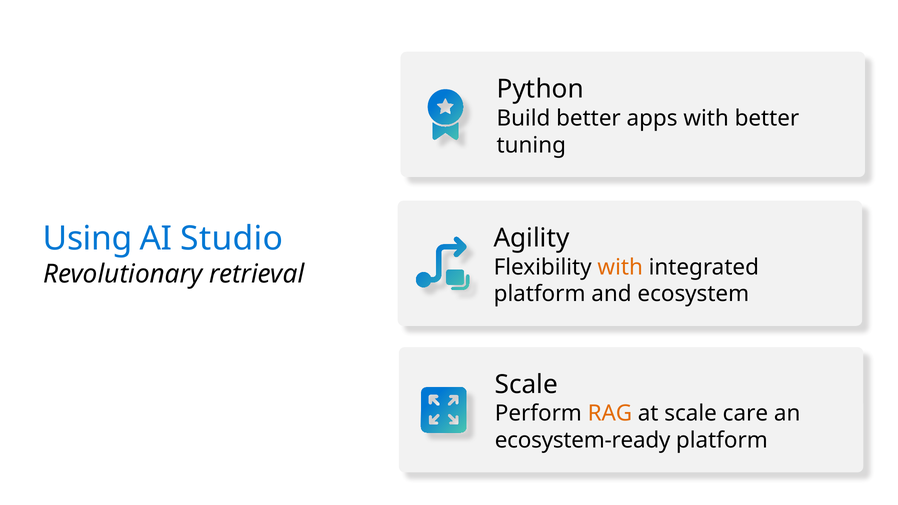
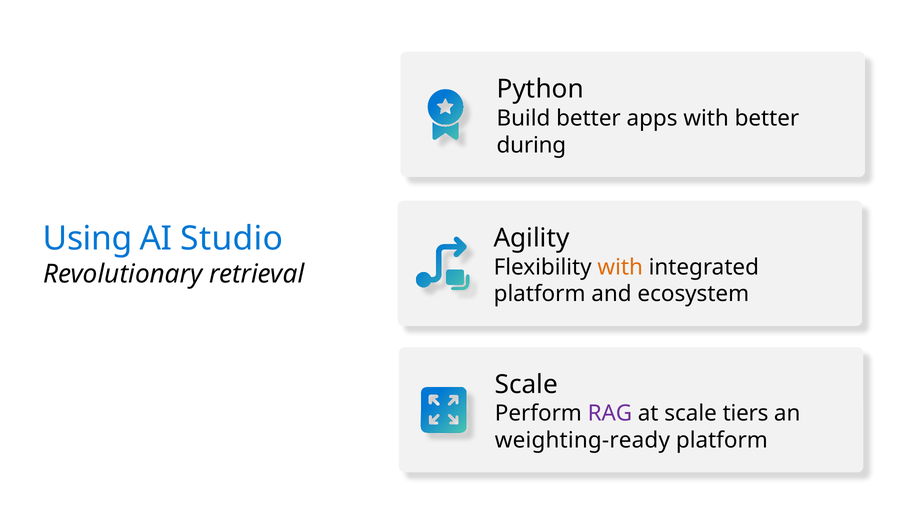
tuning: tuning -> during
RAG colour: orange -> purple
care: care -> tiers
ecosystem-ready: ecosystem-ready -> weighting-ready
